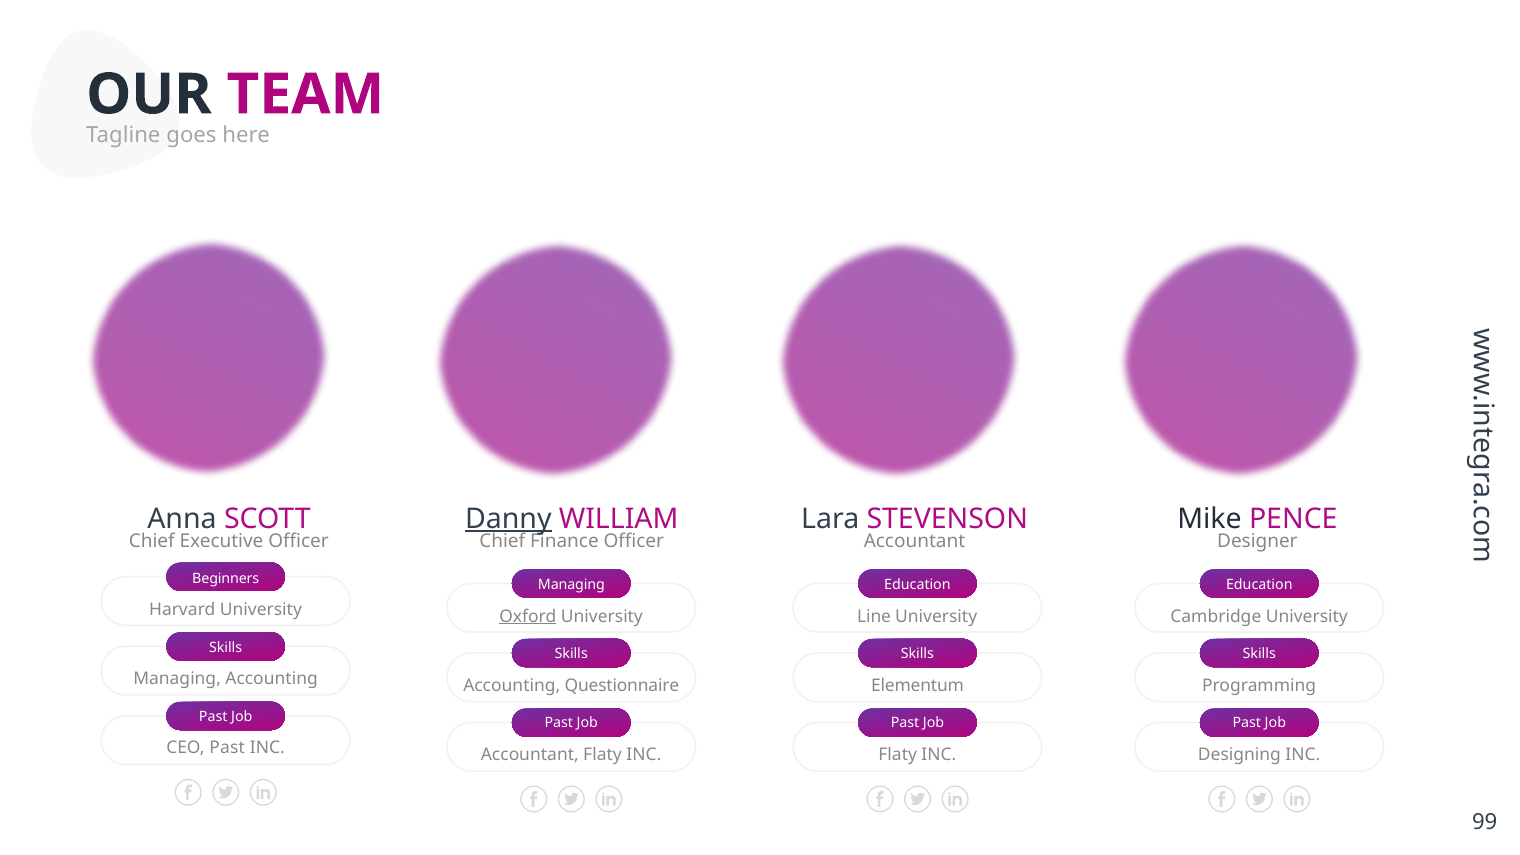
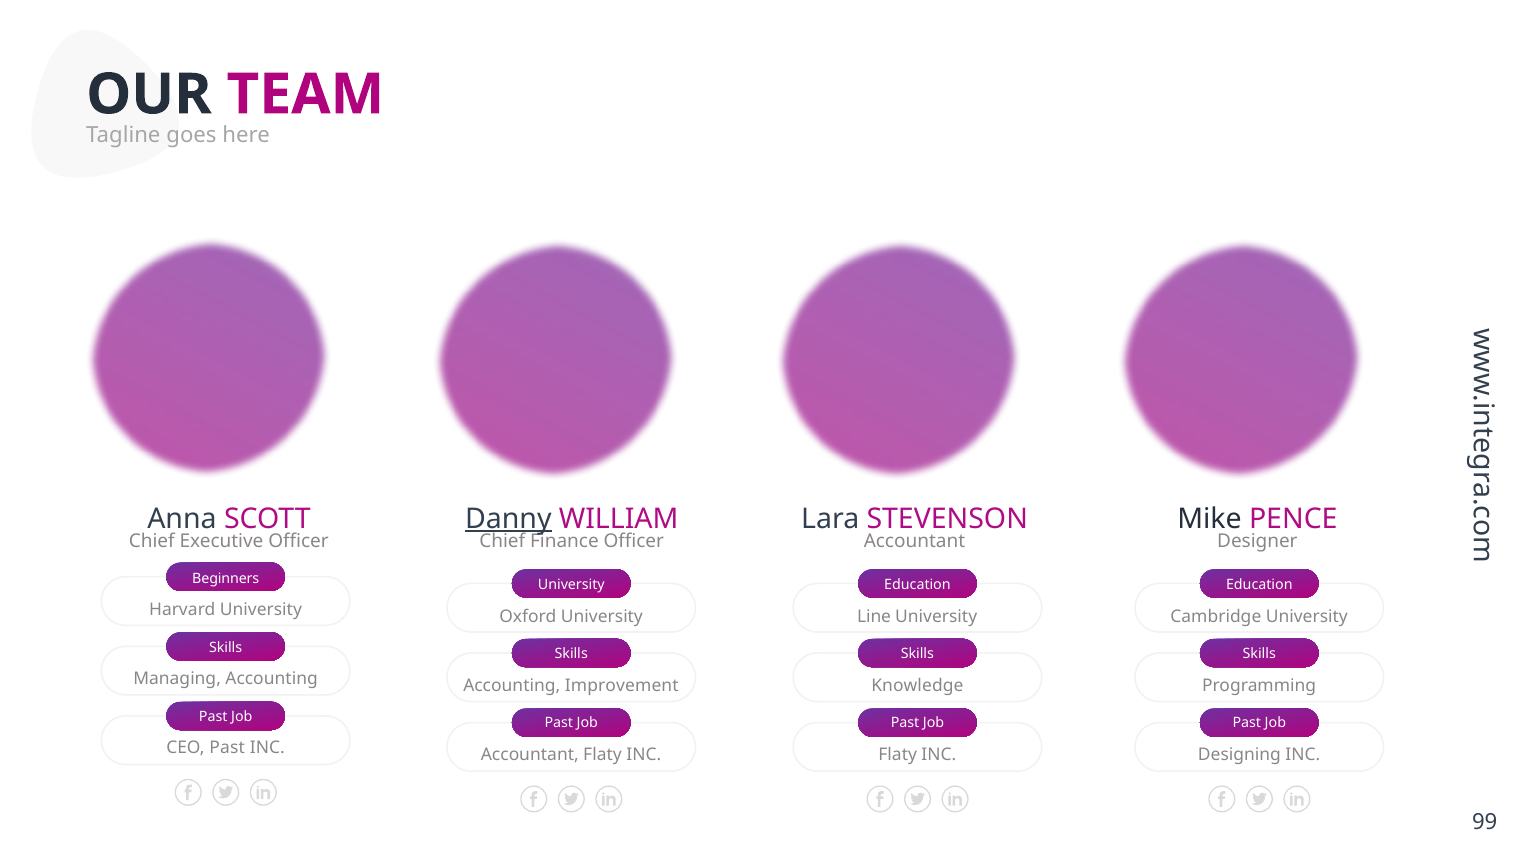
Managing at (571, 585): Managing -> University
Oxford underline: present -> none
Questionnaire: Questionnaire -> Improvement
Elementum: Elementum -> Knowledge
